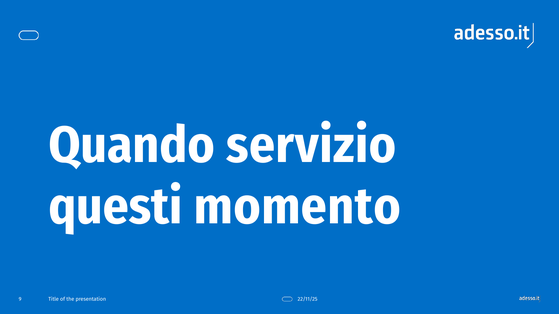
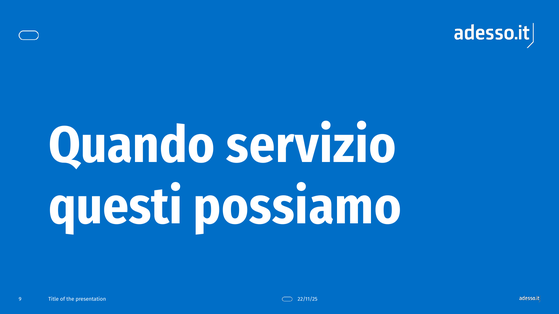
momento: momento -> possiamo
